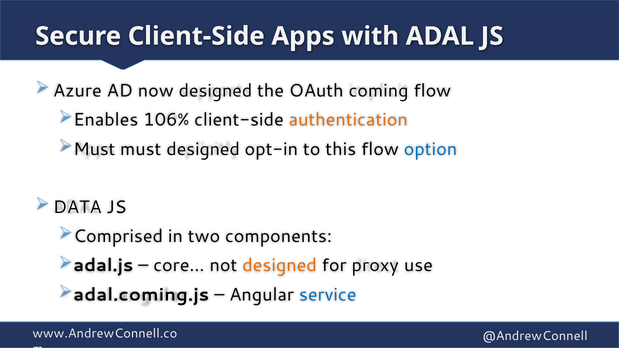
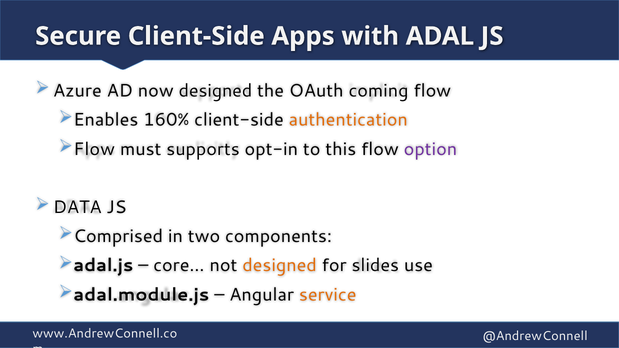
106%: 106% -> 160%
Must at (94, 149): Must -> Flow
must designed: designed -> supports
option colour: blue -> purple
proxy: proxy -> slides
adal.coming.js: adal.coming.js -> adal.module.js
service colour: blue -> orange
